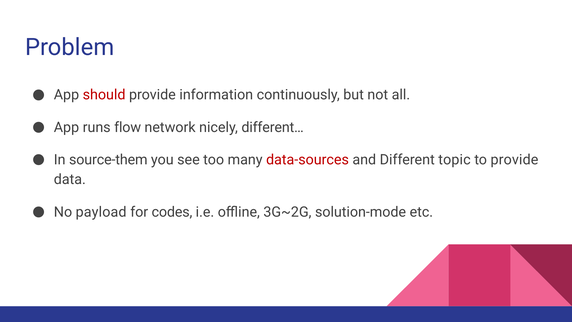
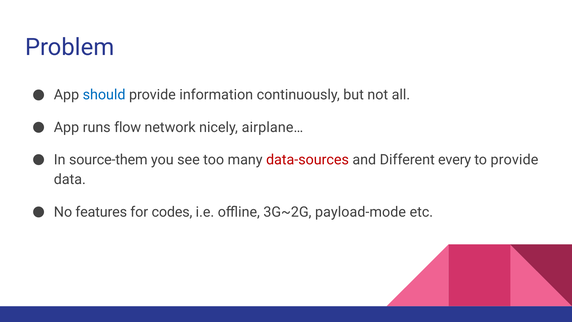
should colour: red -> blue
different…: different… -> airplane…
topic: topic -> every
payload: payload -> features
solution-mode: solution-mode -> payload-mode
